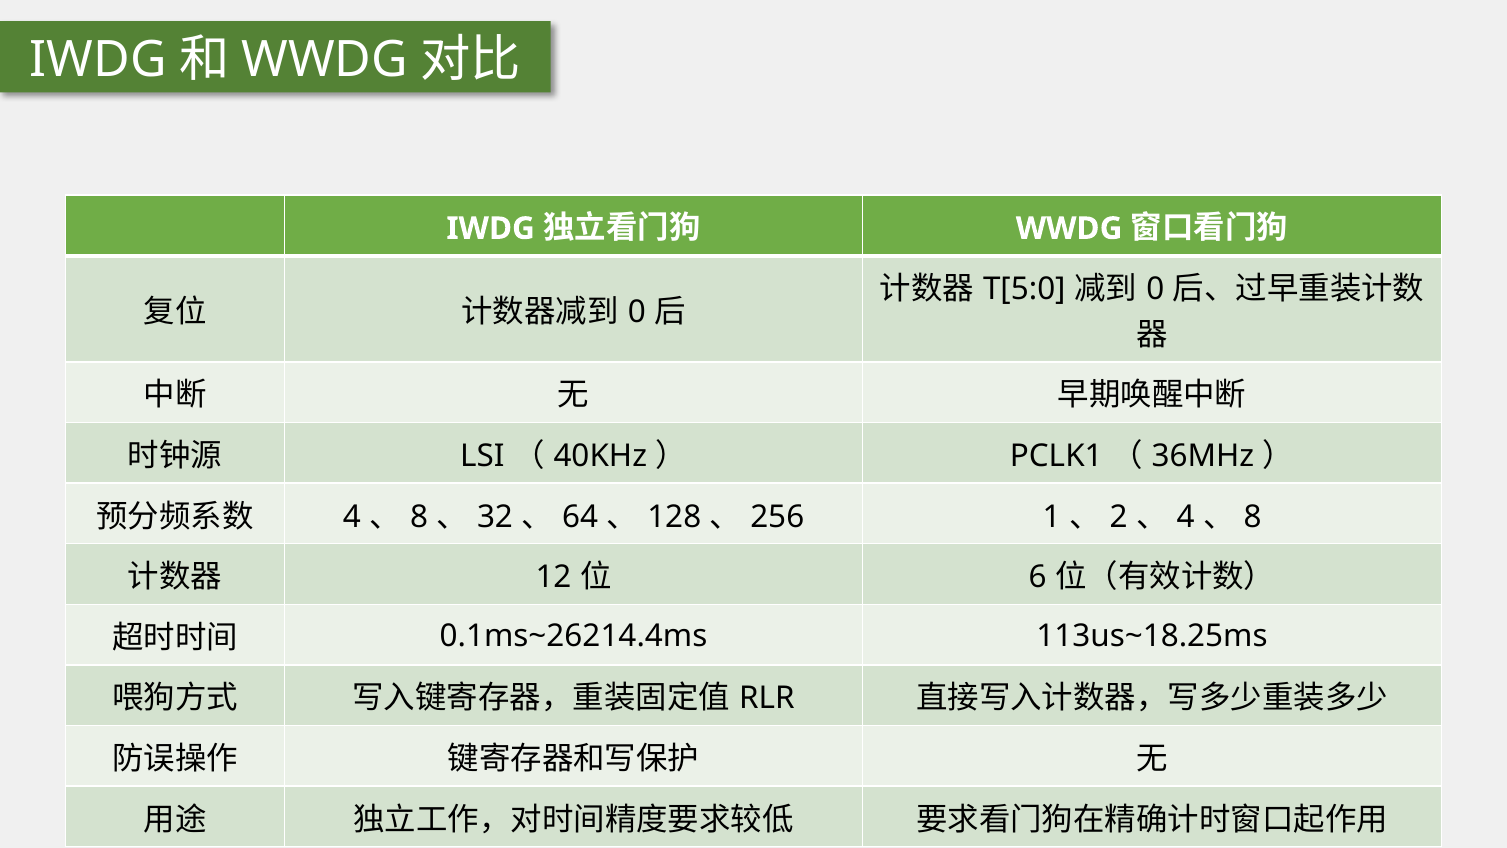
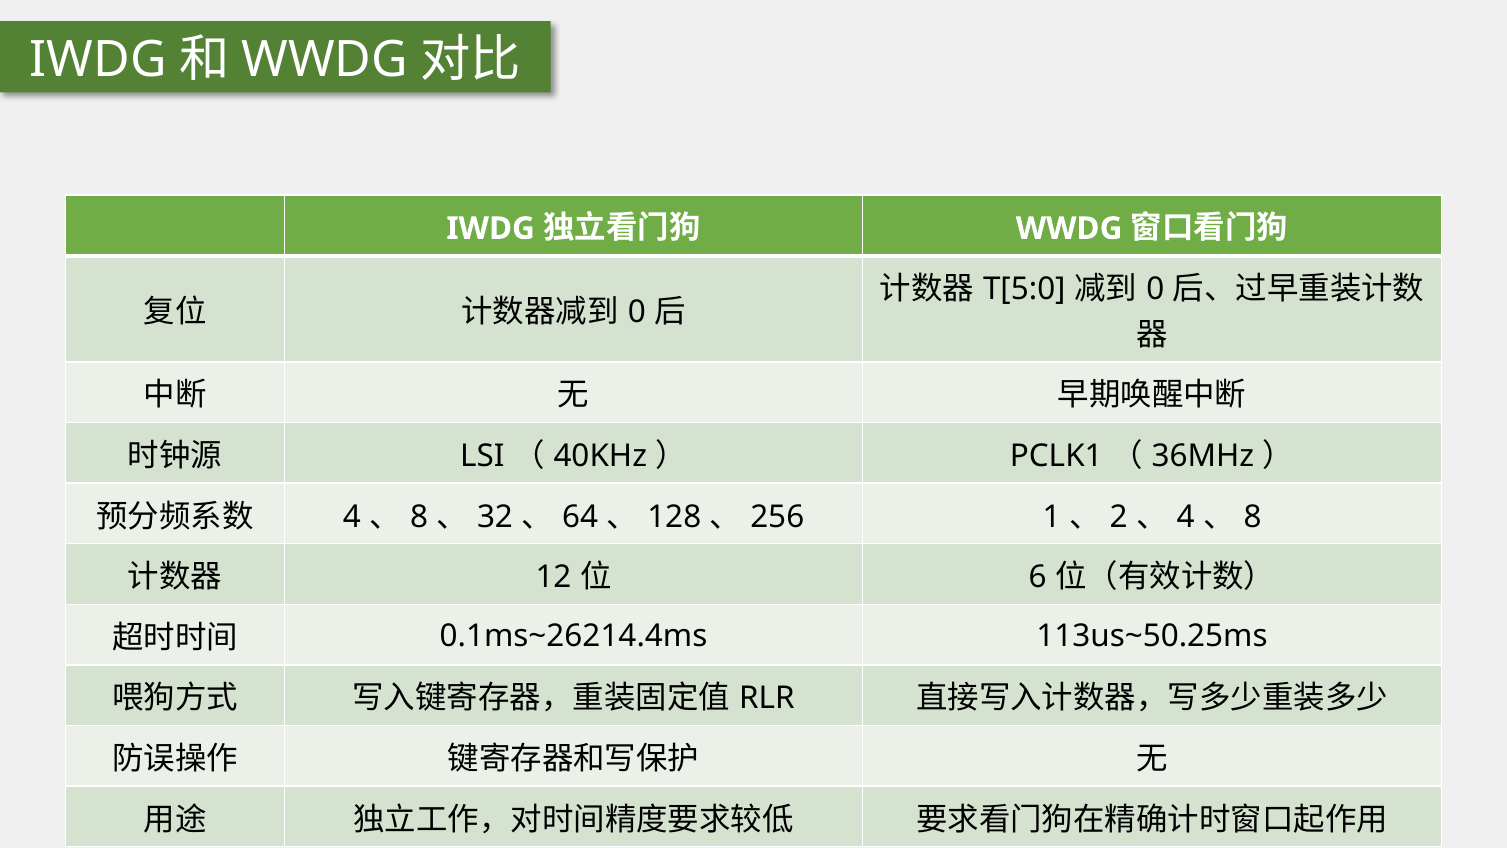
113us~18.25ms: 113us~18.25ms -> 113us~50.25ms
